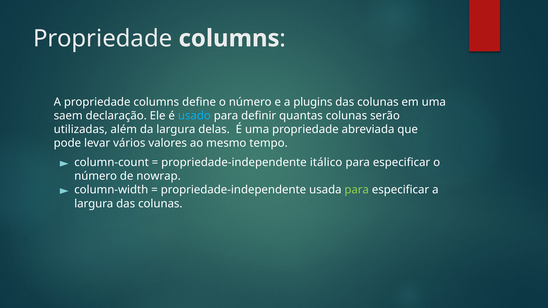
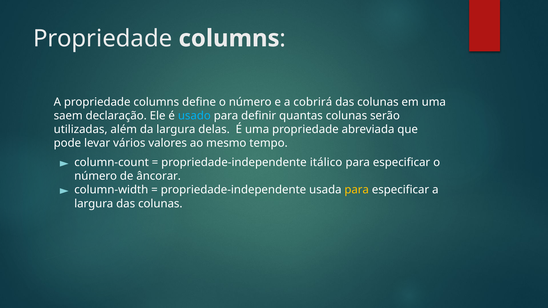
plugins: plugins -> cobrirá
nowrap: nowrap -> âncorar
para at (357, 190) colour: light green -> yellow
